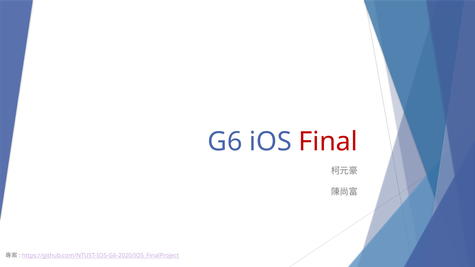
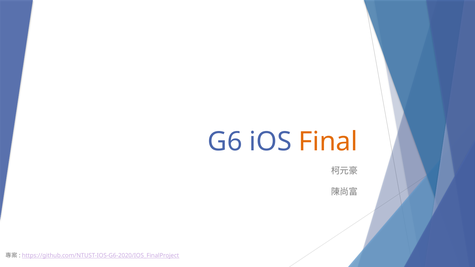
Final colour: red -> orange
